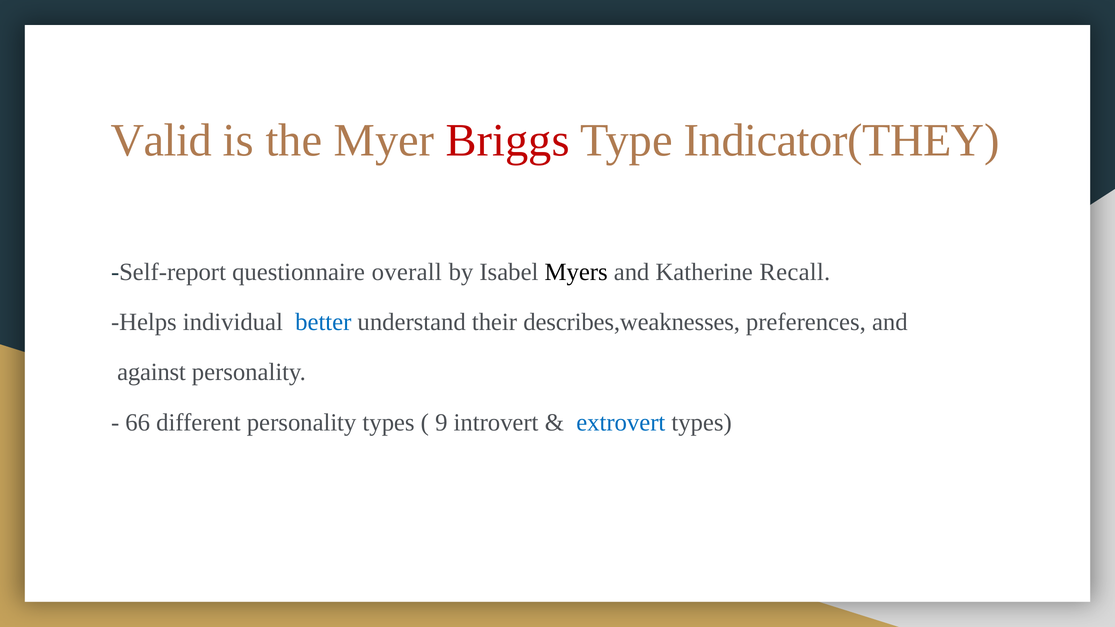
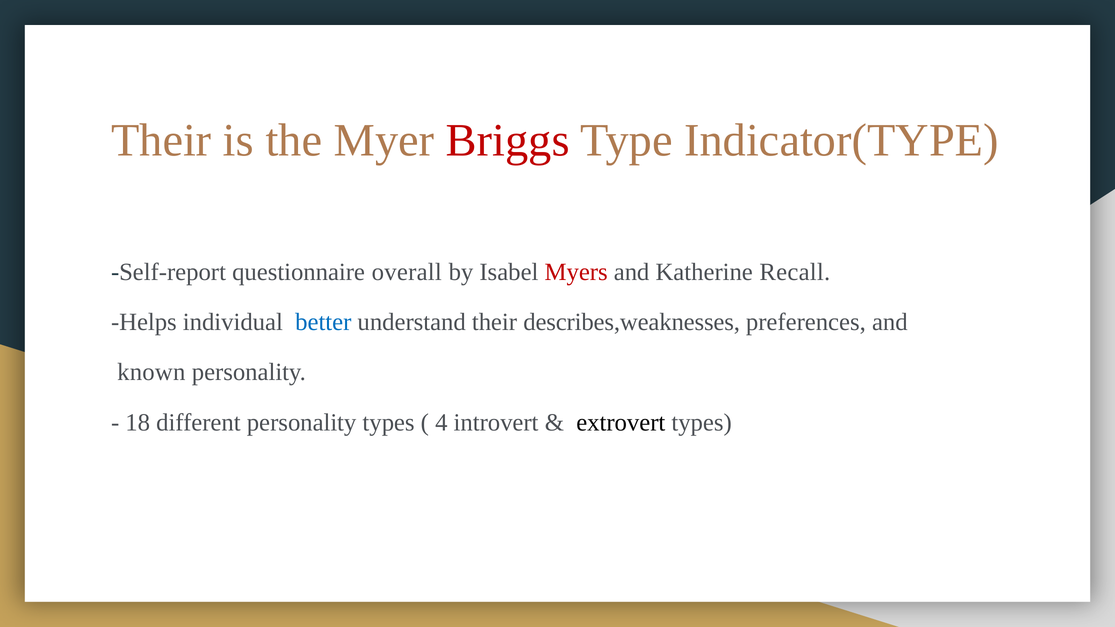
Valid at (161, 140): Valid -> Their
Indicator(THEY: Indicator(THEY -> Indicator(TYPE
Myers colour: black -> red
against: against -> known
66: 66 -> 18
9: 9 -> 4
extrovert colour: blue -> black
